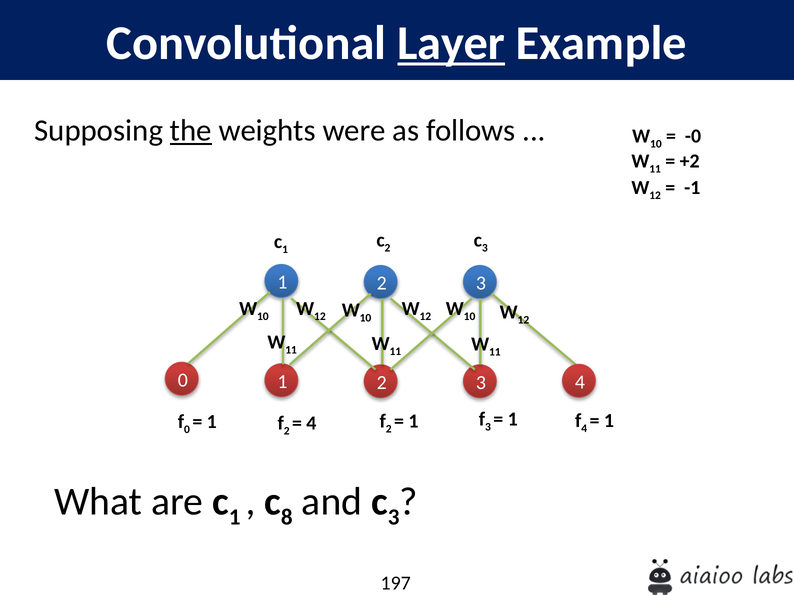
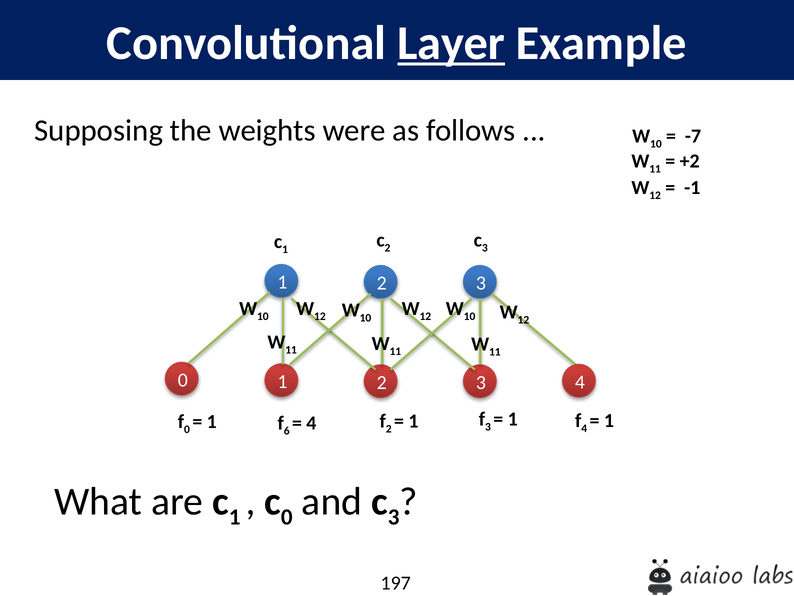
the underline: present -> none
-0: -0 -> -7
2 at (287, 430): 2 -> 6
8 at (287, 517): 8 -> 0
